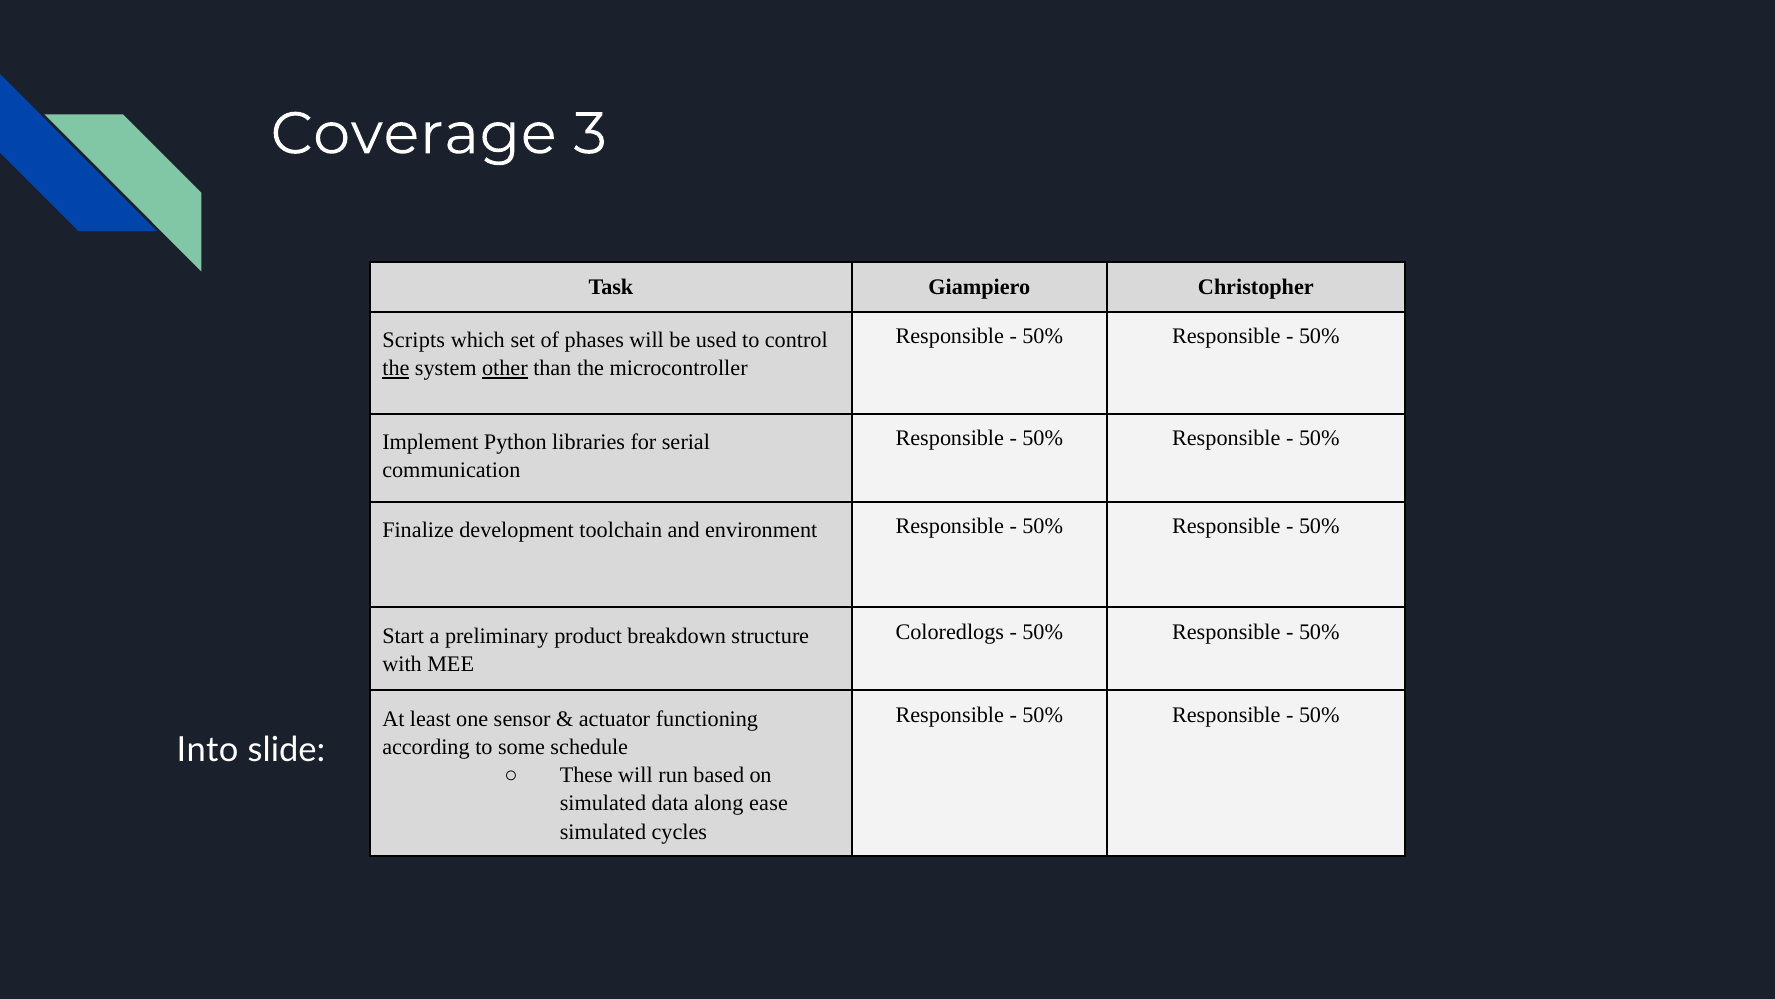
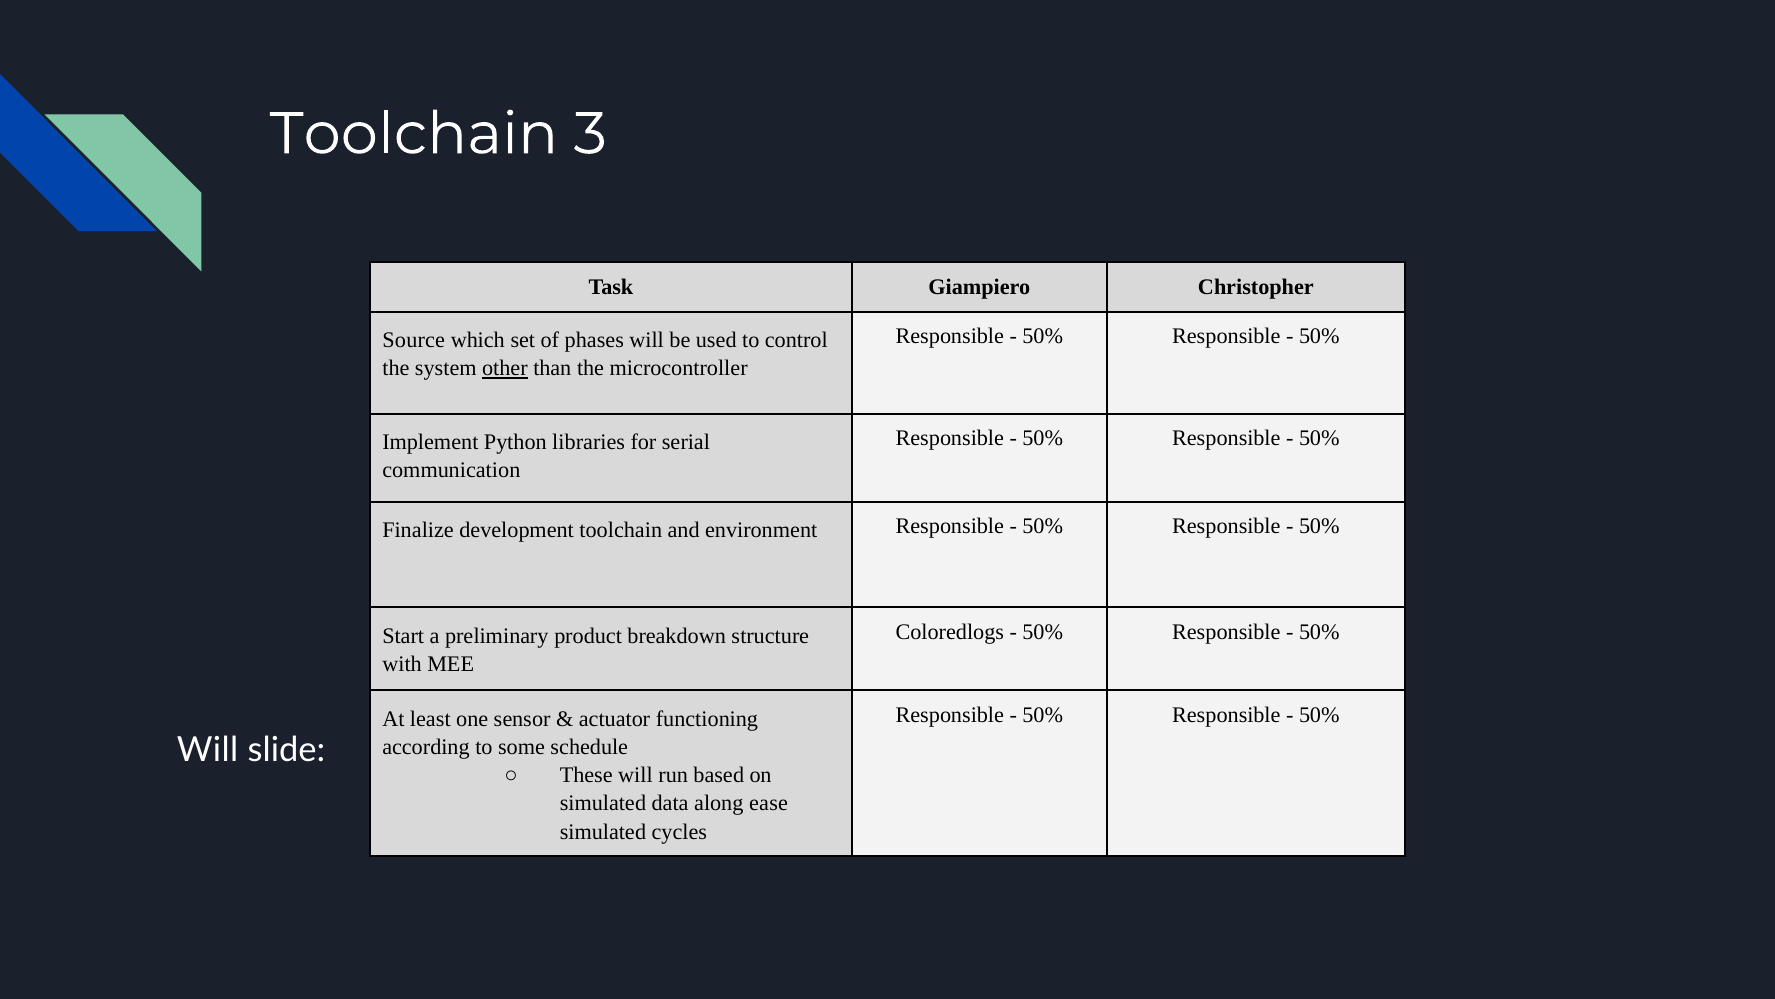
Coverage at (414, 134): Coverage -> Toolchain
Scripts: Scripts -> Source
the at (396, 368) underline: present -> none
Into at (208, 750): Into -> Will
